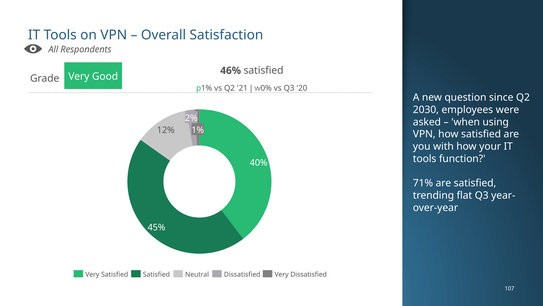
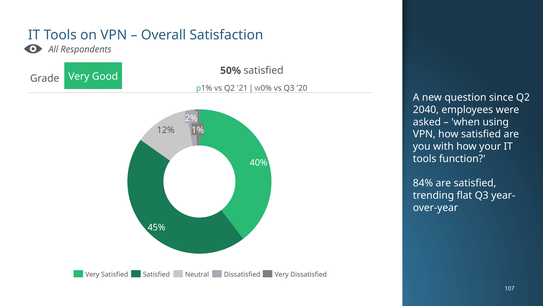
46%: 46% -> 50%
2030: 2030 -> 2040
71%: 71% -> 84%
